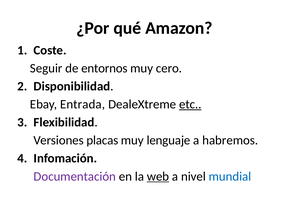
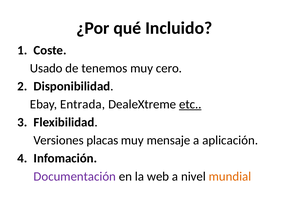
Amazon: Amazon -> Incluido
Seguir: Seguir -> Usado
entornos: entornos -> tenemos
lenguaje: lenguaje -> mensaje
habremos: habremos -> aplicación
web underline: present -> none
mundial colour: blue -> orange
